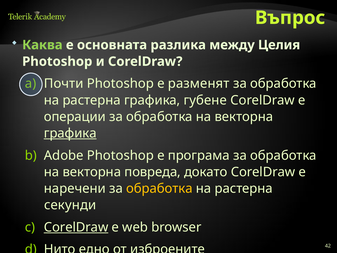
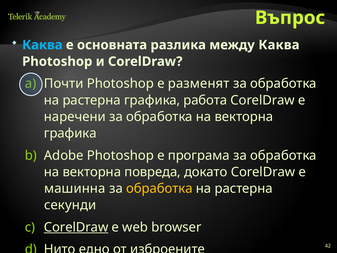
Каква at (42, 45) colour: light green -> light blue
между Целия: Целия -> Каква
губене: губене -> работа
операции: операции -> наречени
графика at (70, 133) underline: present -> none
наречени: наречени -> машинна
